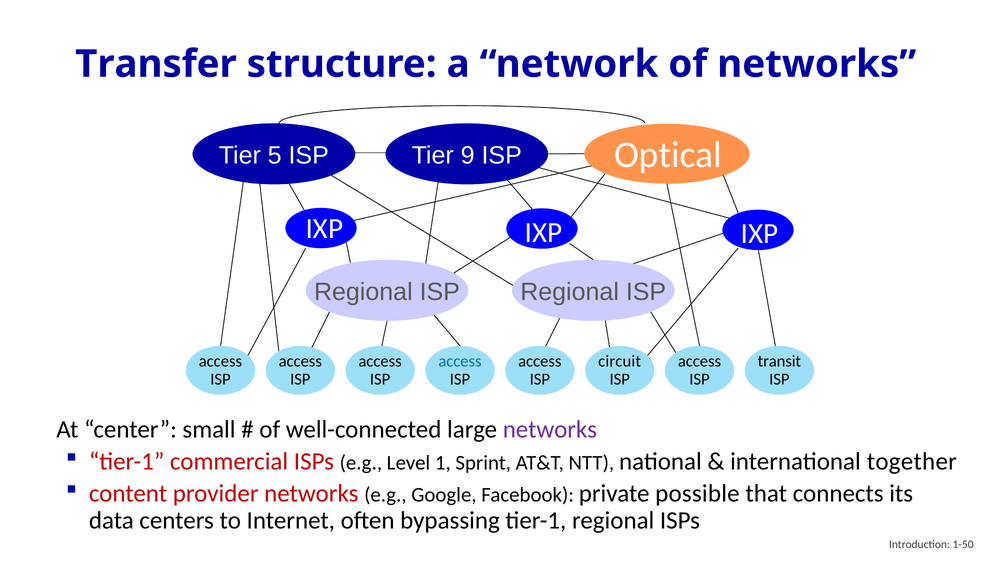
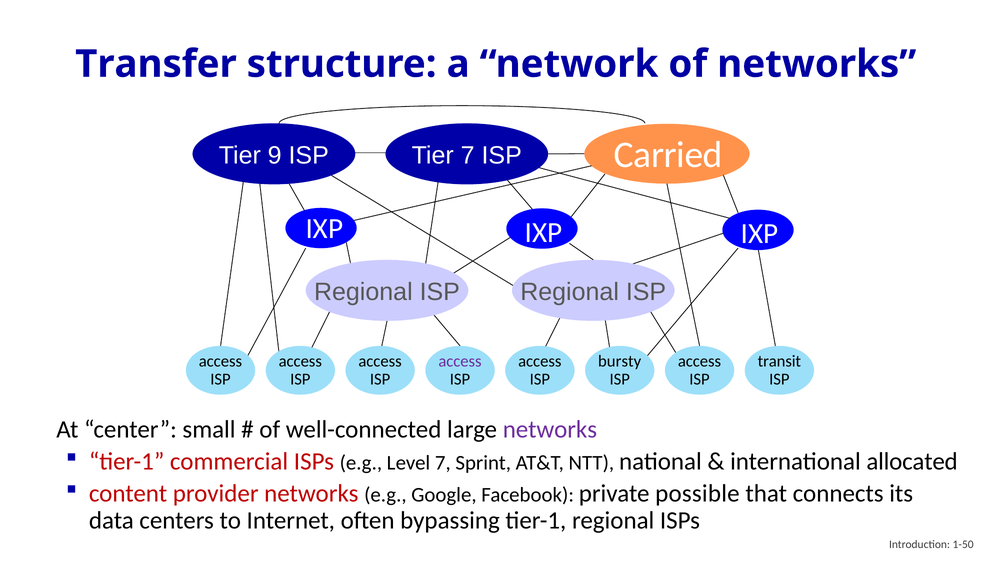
Optical: Optical -> Carried
5: 5 -> 9
Tier 9: 9 -> 7
access at (460, 361) colour: blue -> purple
circuit: circuit -> bursty
Level 1: 1 -> 7
together: together -> allocated
